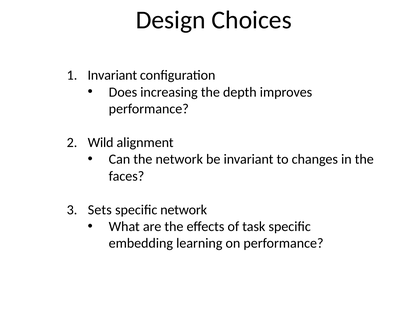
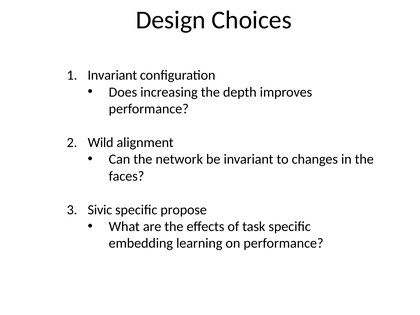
Sets: Sets -> Sivic
specific network: network -> propose
